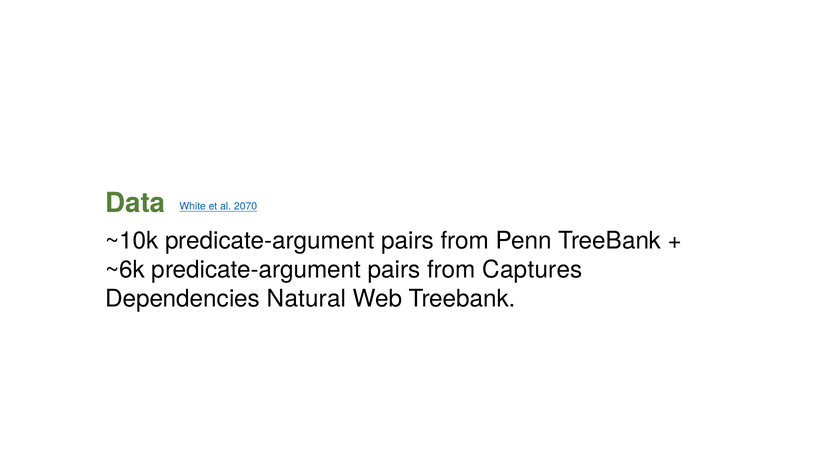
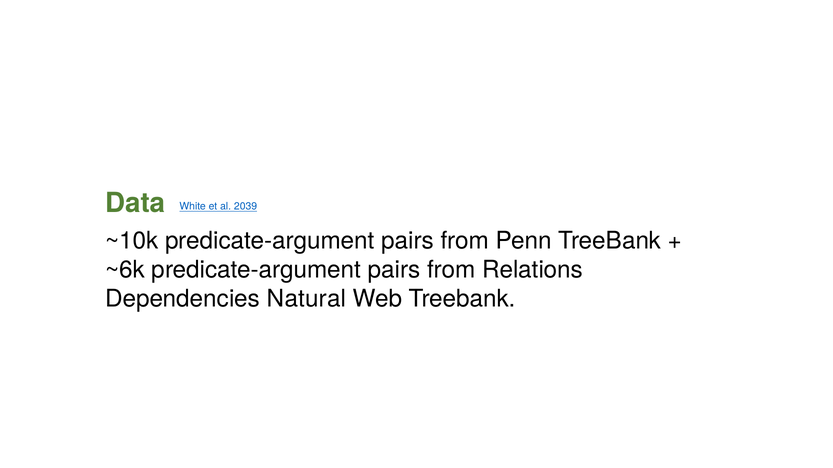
2070: 2070 -> 2039
Captures: Captures -> Relations
